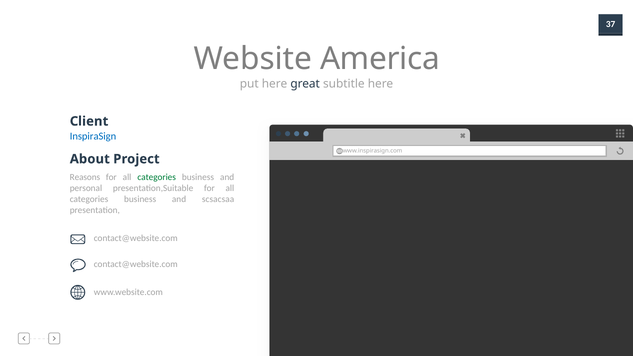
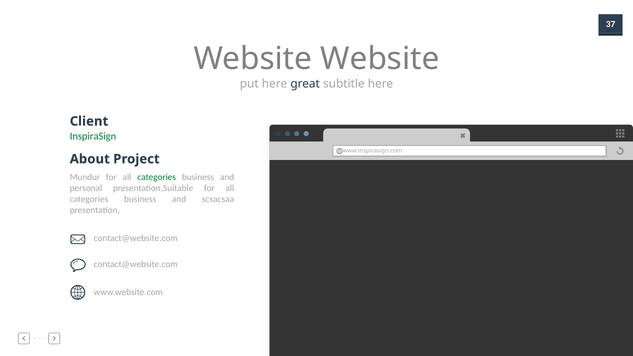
Website America: America -> Website
InspiraSign colour: blue -> green
Reasons: Reasons -> Mundur
